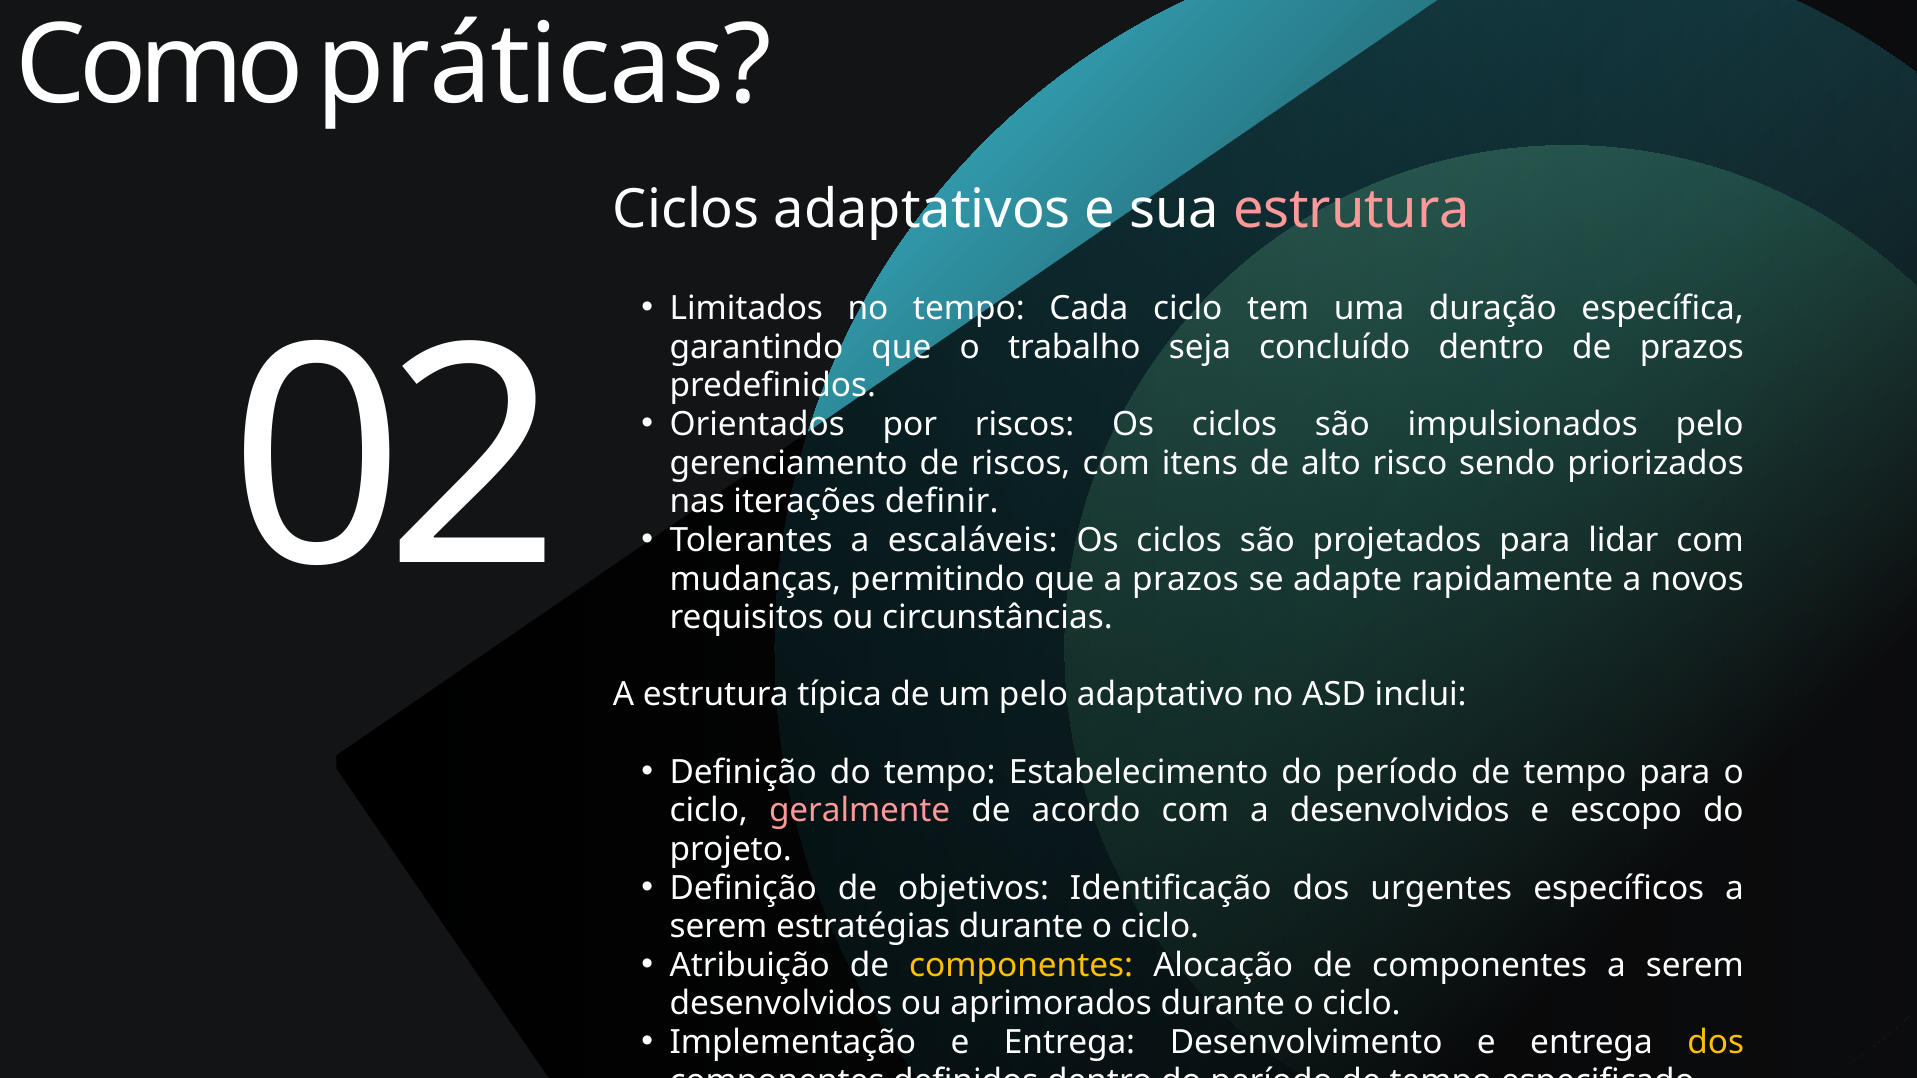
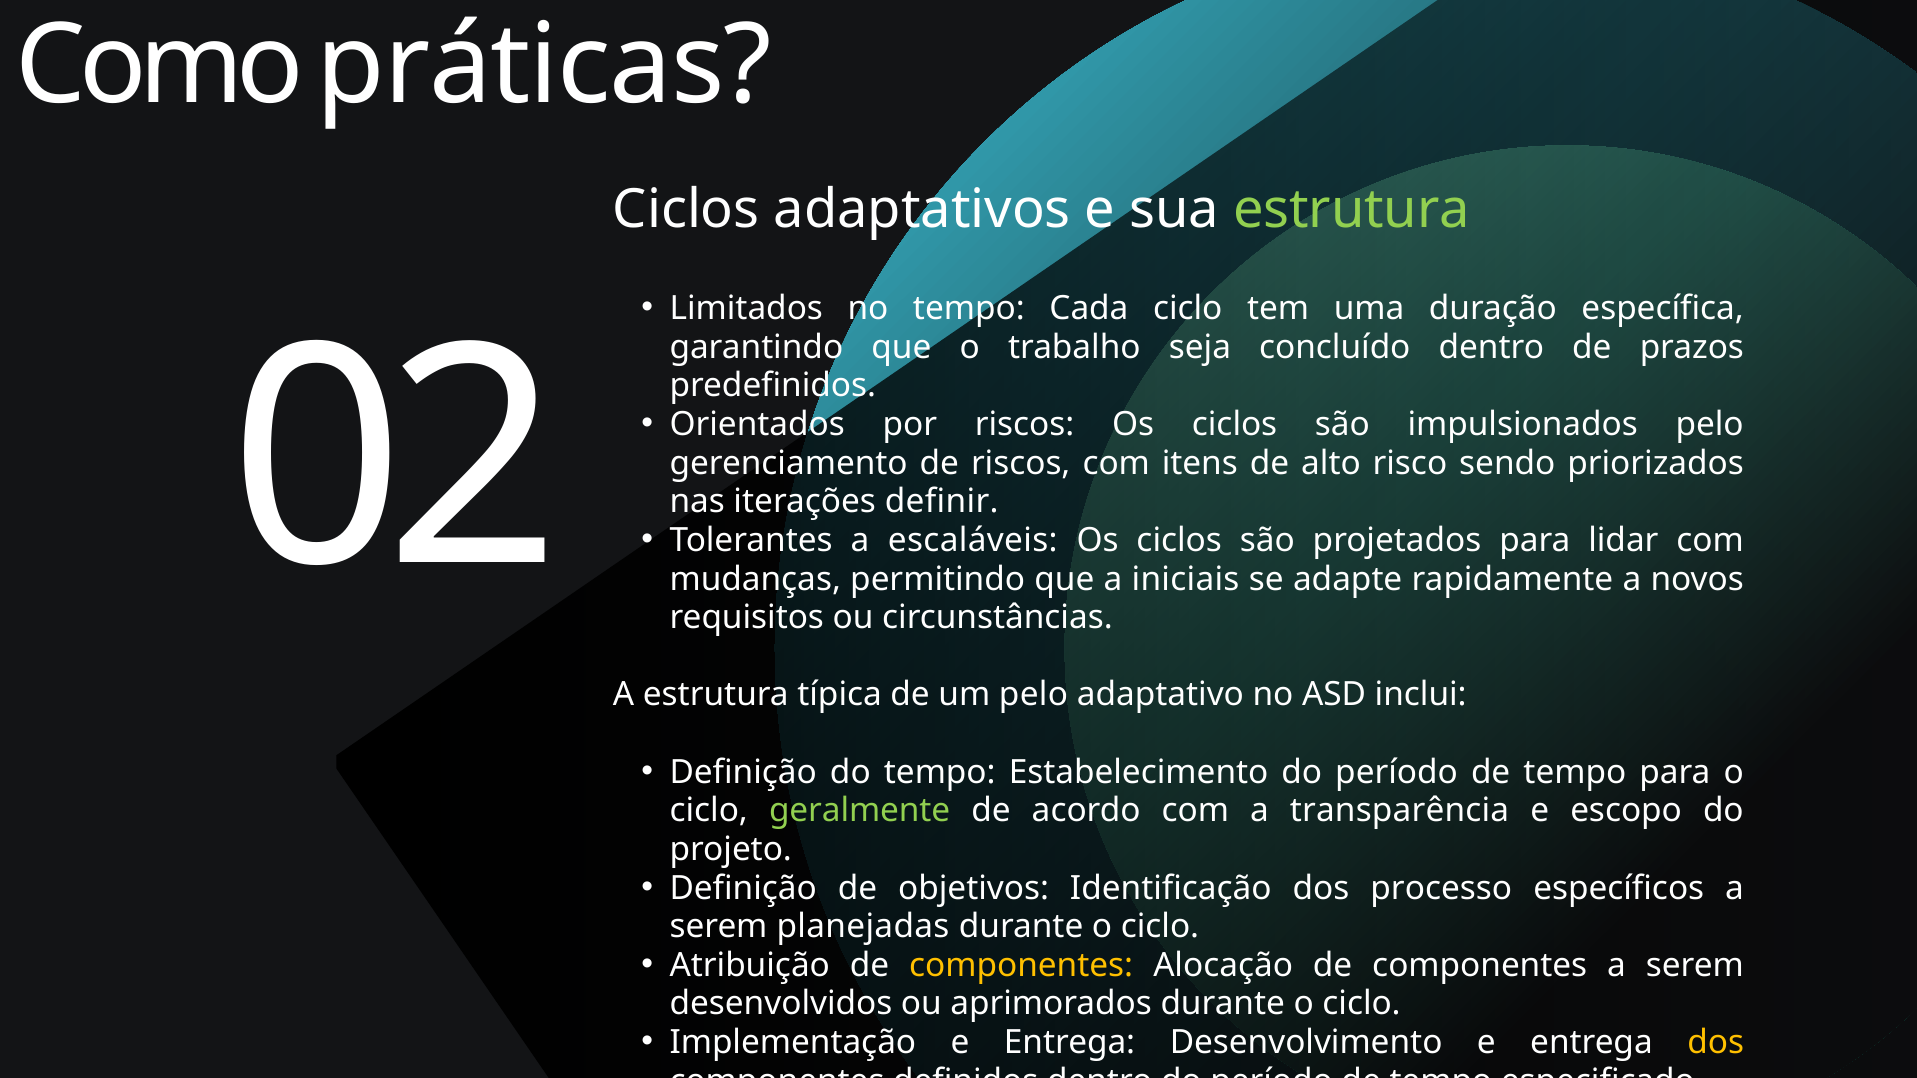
estrutura at (1352, 209) colour: pink -> light green
a prazos: prazos -> iniciais
geralmente colour: pink -> light green
a desenvolvidos: desenvolvidos -> transparência
urgentes: urgentes -> processo
estratégias: estratégias -> planejadas
